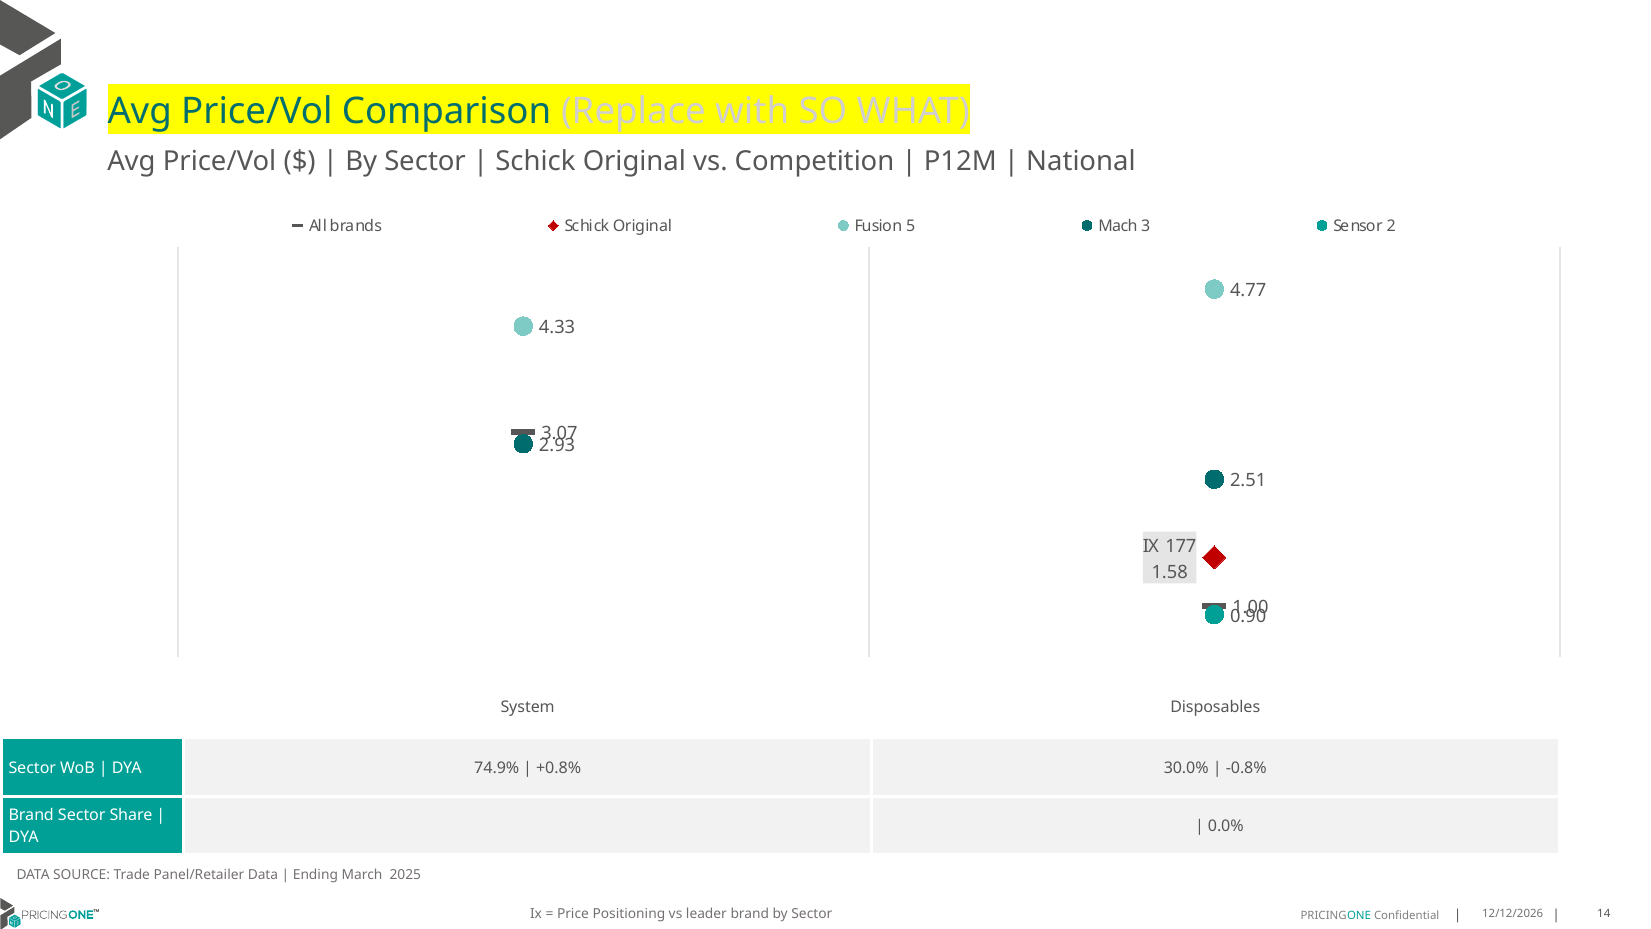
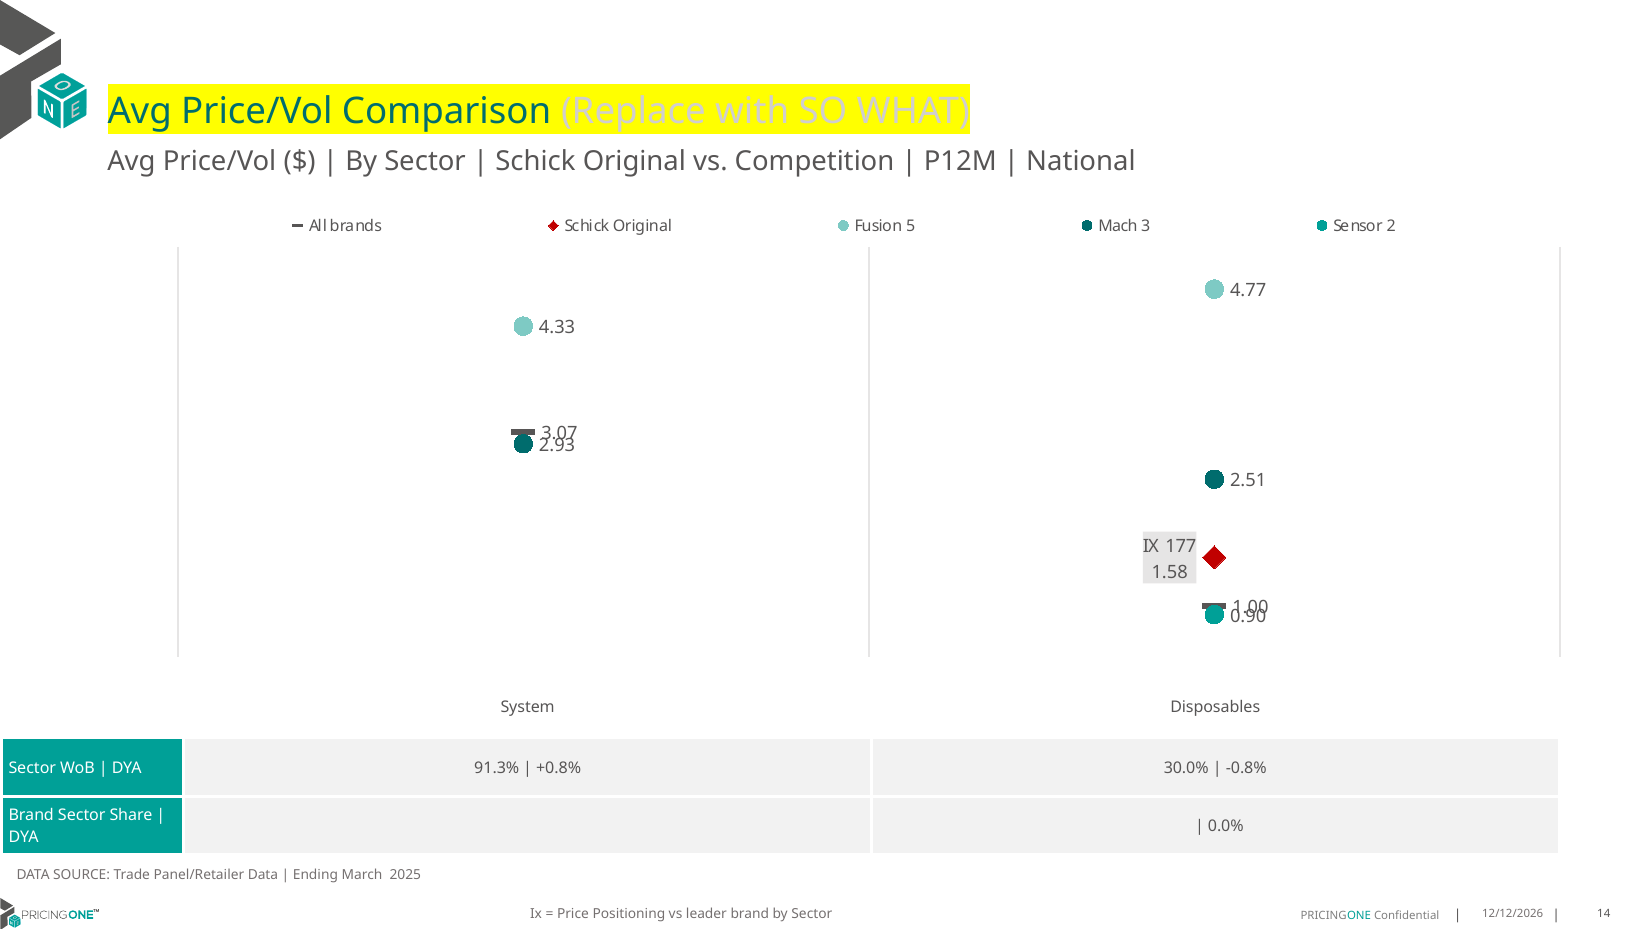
74.9%: 74.9% -> 91.3%
